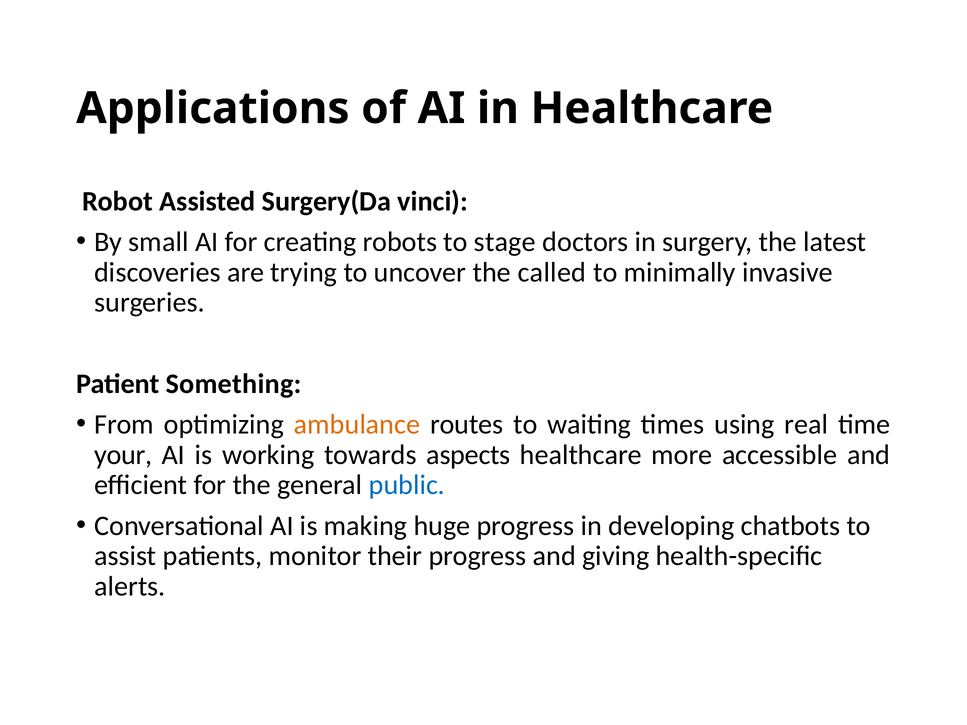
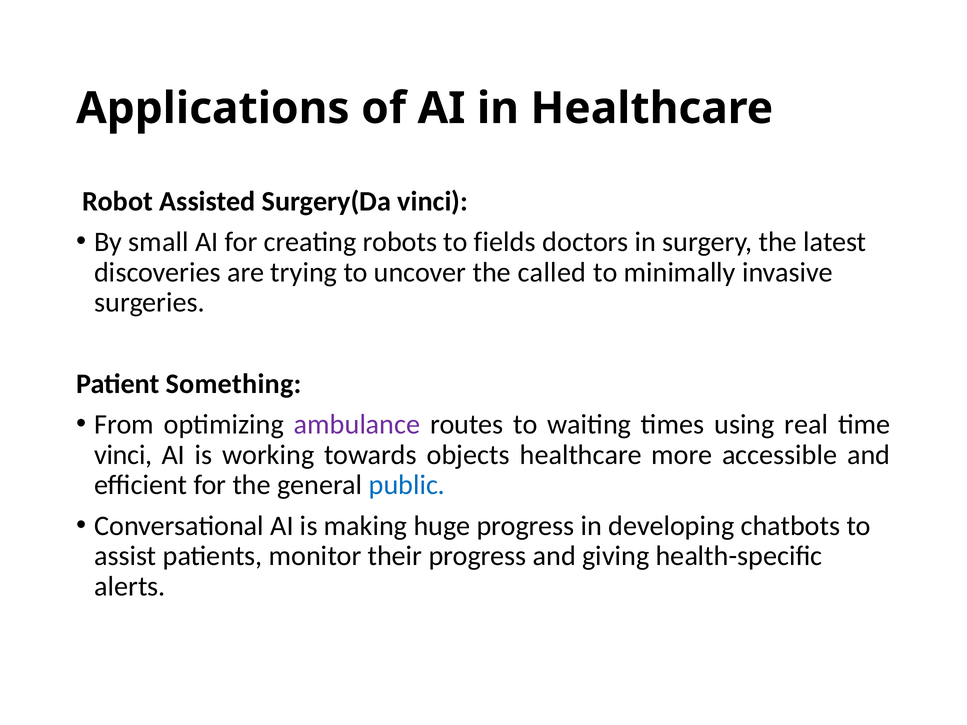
stage: stage -> fields
ambulance colour: orange -> purple
your at (123, 455): your -> vinci
aspects: aspects -> objects
